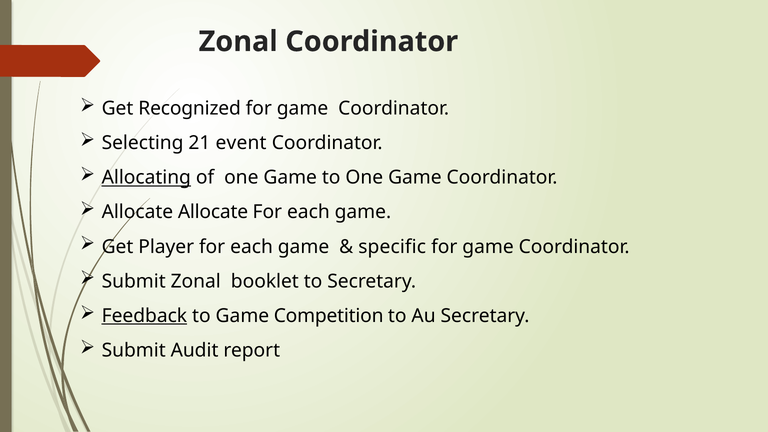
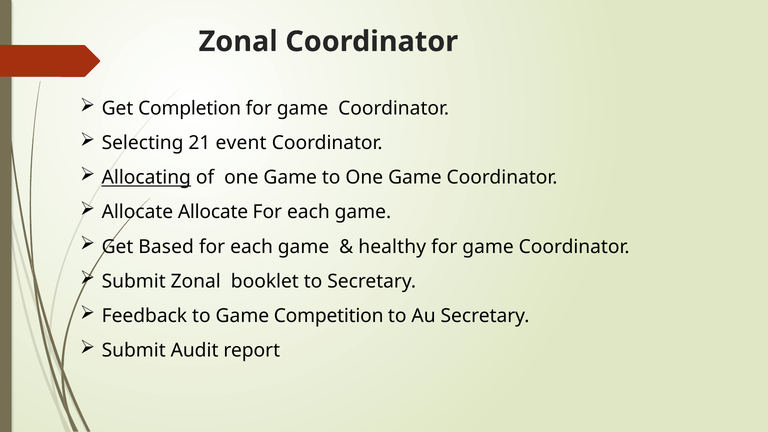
Recognized: Recognized -> Completion
Player: Player -> Based
specific: specific -> healthy
Feedback underline: present -> none
